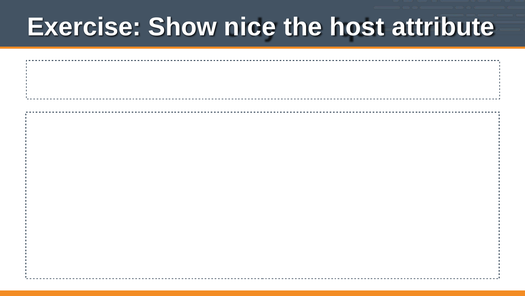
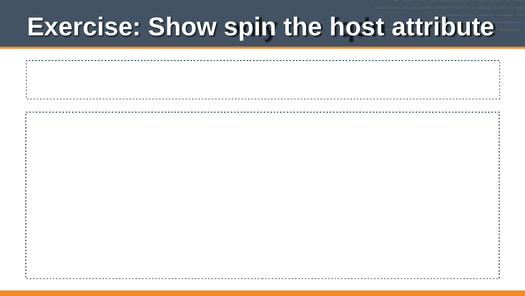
nice: nice -> spin
